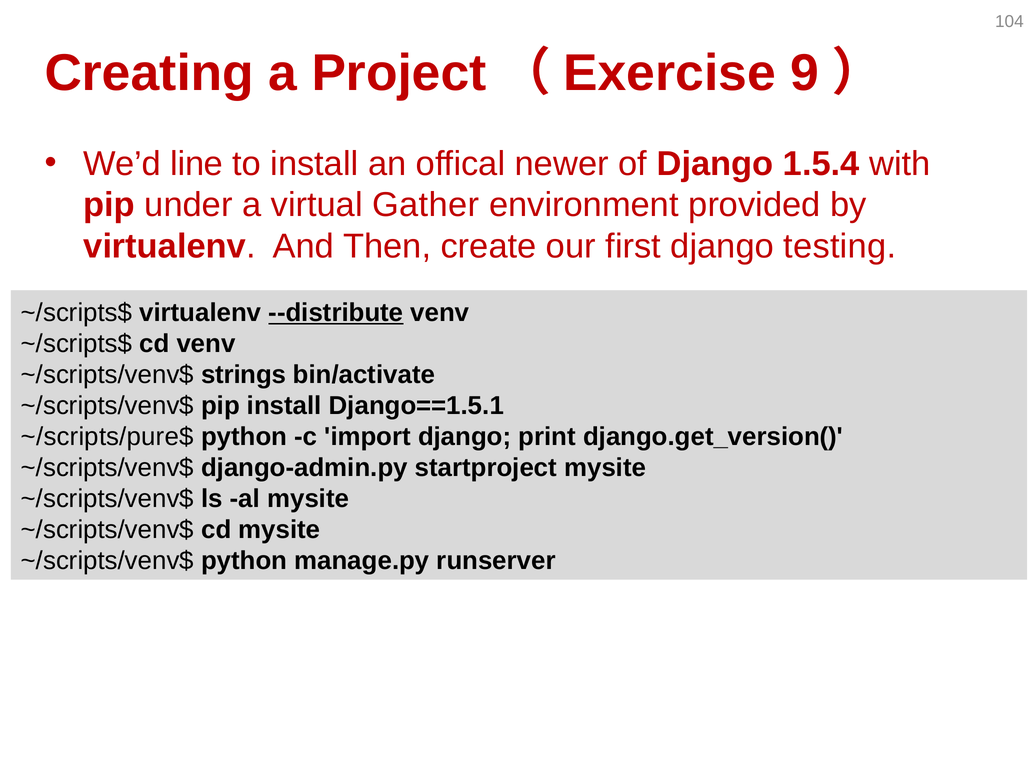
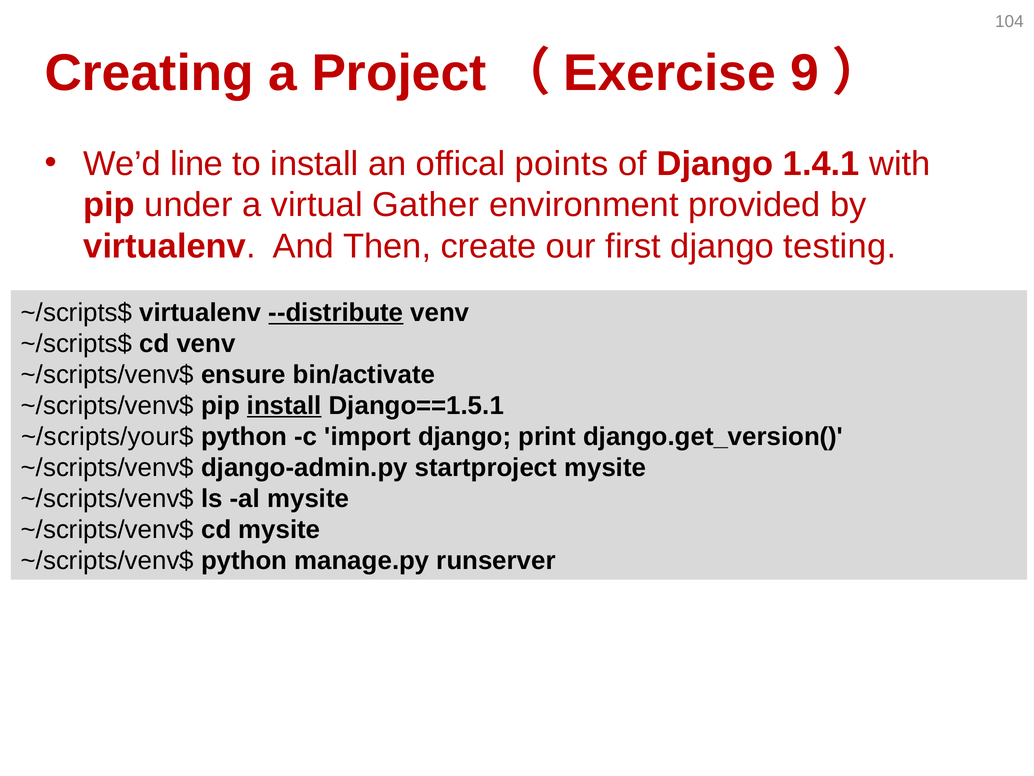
newer: newer -> points
1.5.4: 1.5.4 -> 1.4.1
strings: strings -> ensure
install at (284, 405) underline: none -> present
~/scripts/pure$: ~/scripts/pure$ -> ~/scripts/your$
